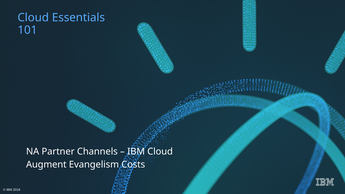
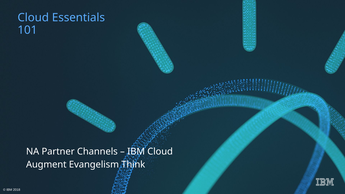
Costs: Costs -> Think
